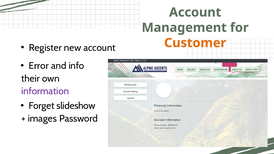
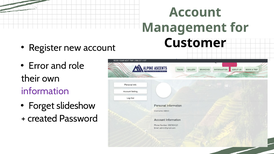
Customer colour: orange -> black
info: info -> role
images: images -> created
